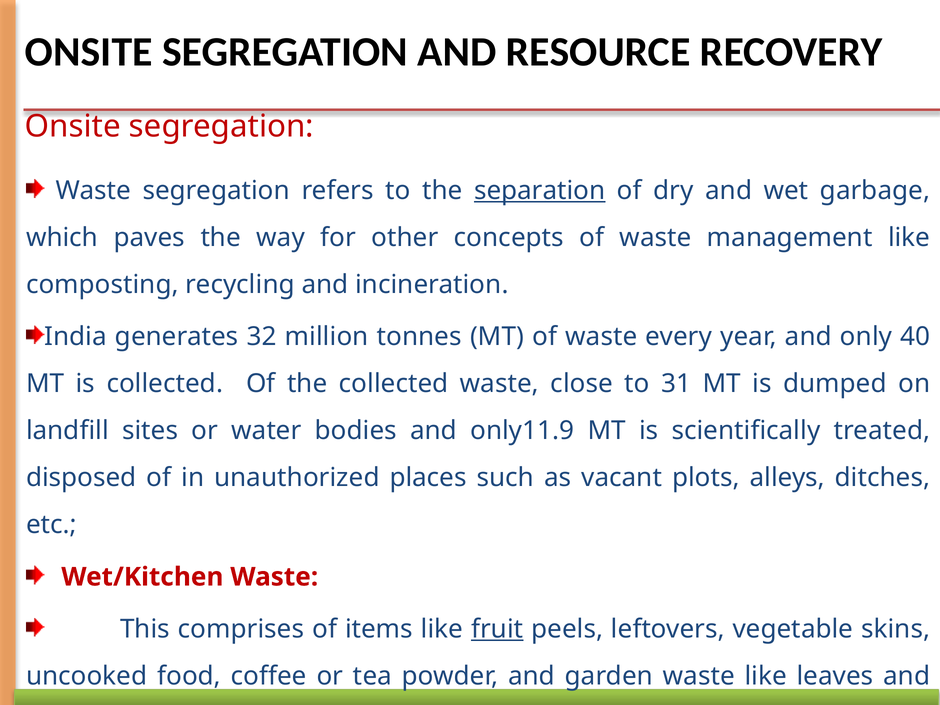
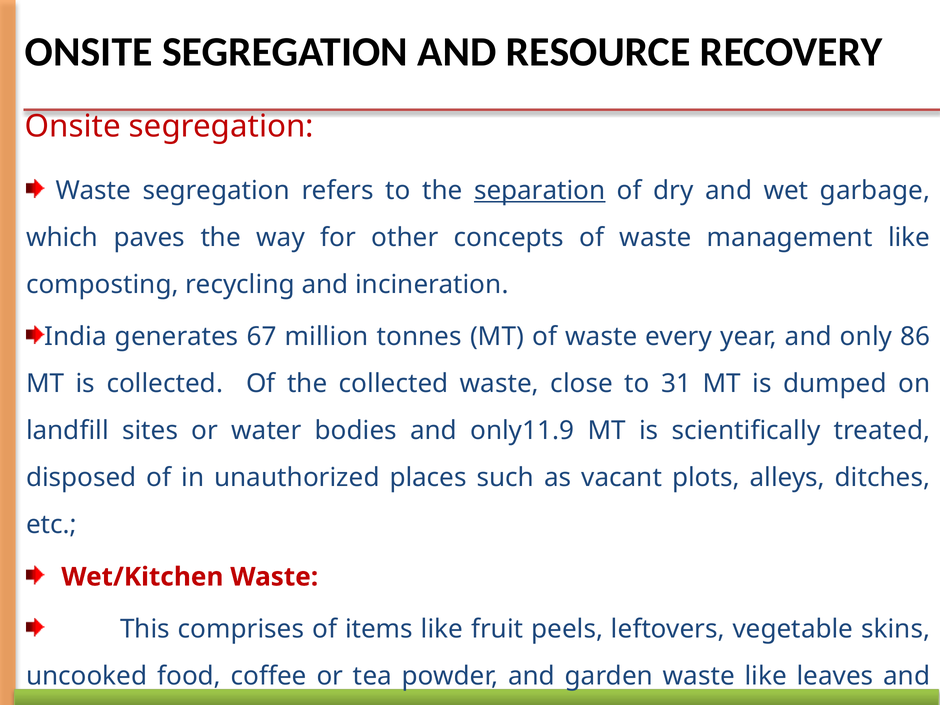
32: 32 -> 67
40: 40 -> 86
fruit underline: present -> none
